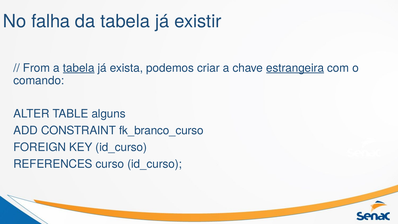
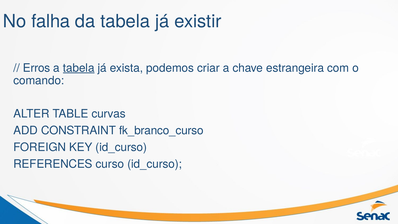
From: From -> Erros
estrangeira underline: present -> none
alguns: alguns -> curvas
